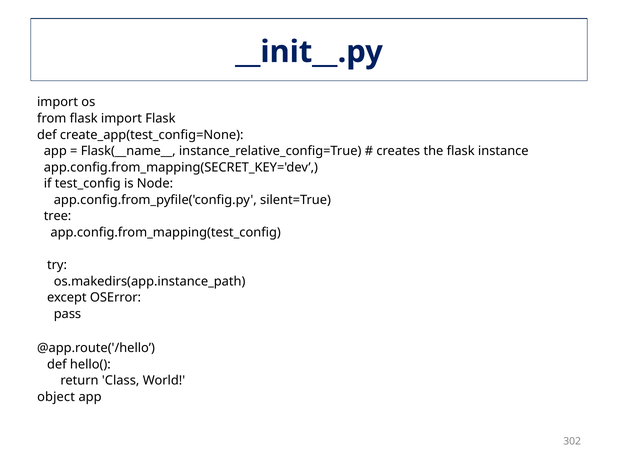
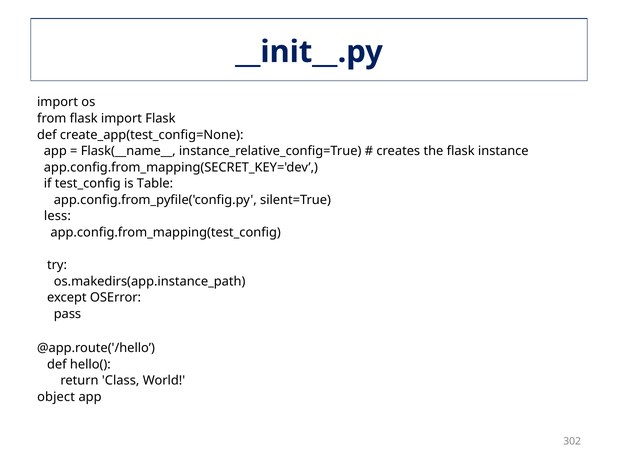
Node: Node -> Table
tree: tree -> less
